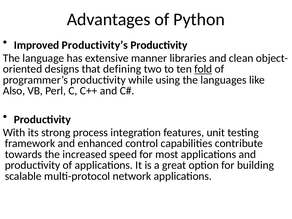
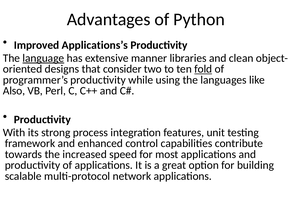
Productivity’s: Productivity’s -> Applications’s
language underline: none -> present
defining: defining -> consider
